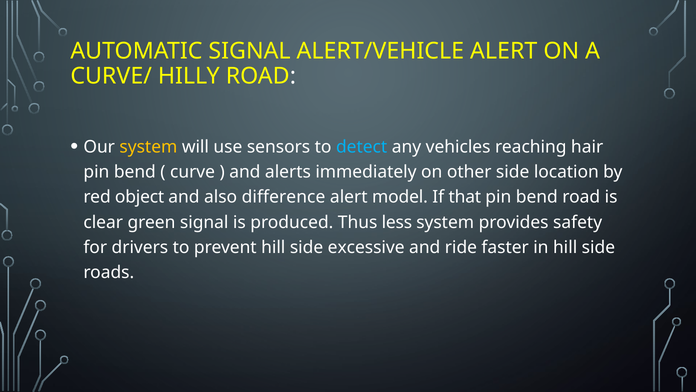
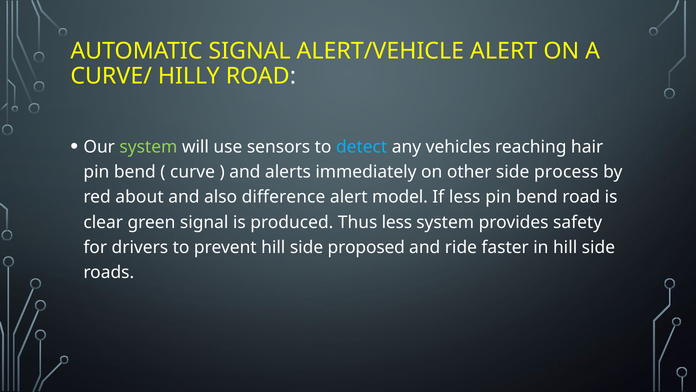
system at (148, 147) colour: yellow -> light green
location: location -> process
object: object -> about
If that: that -> less
excessive: excessive -> proposed
